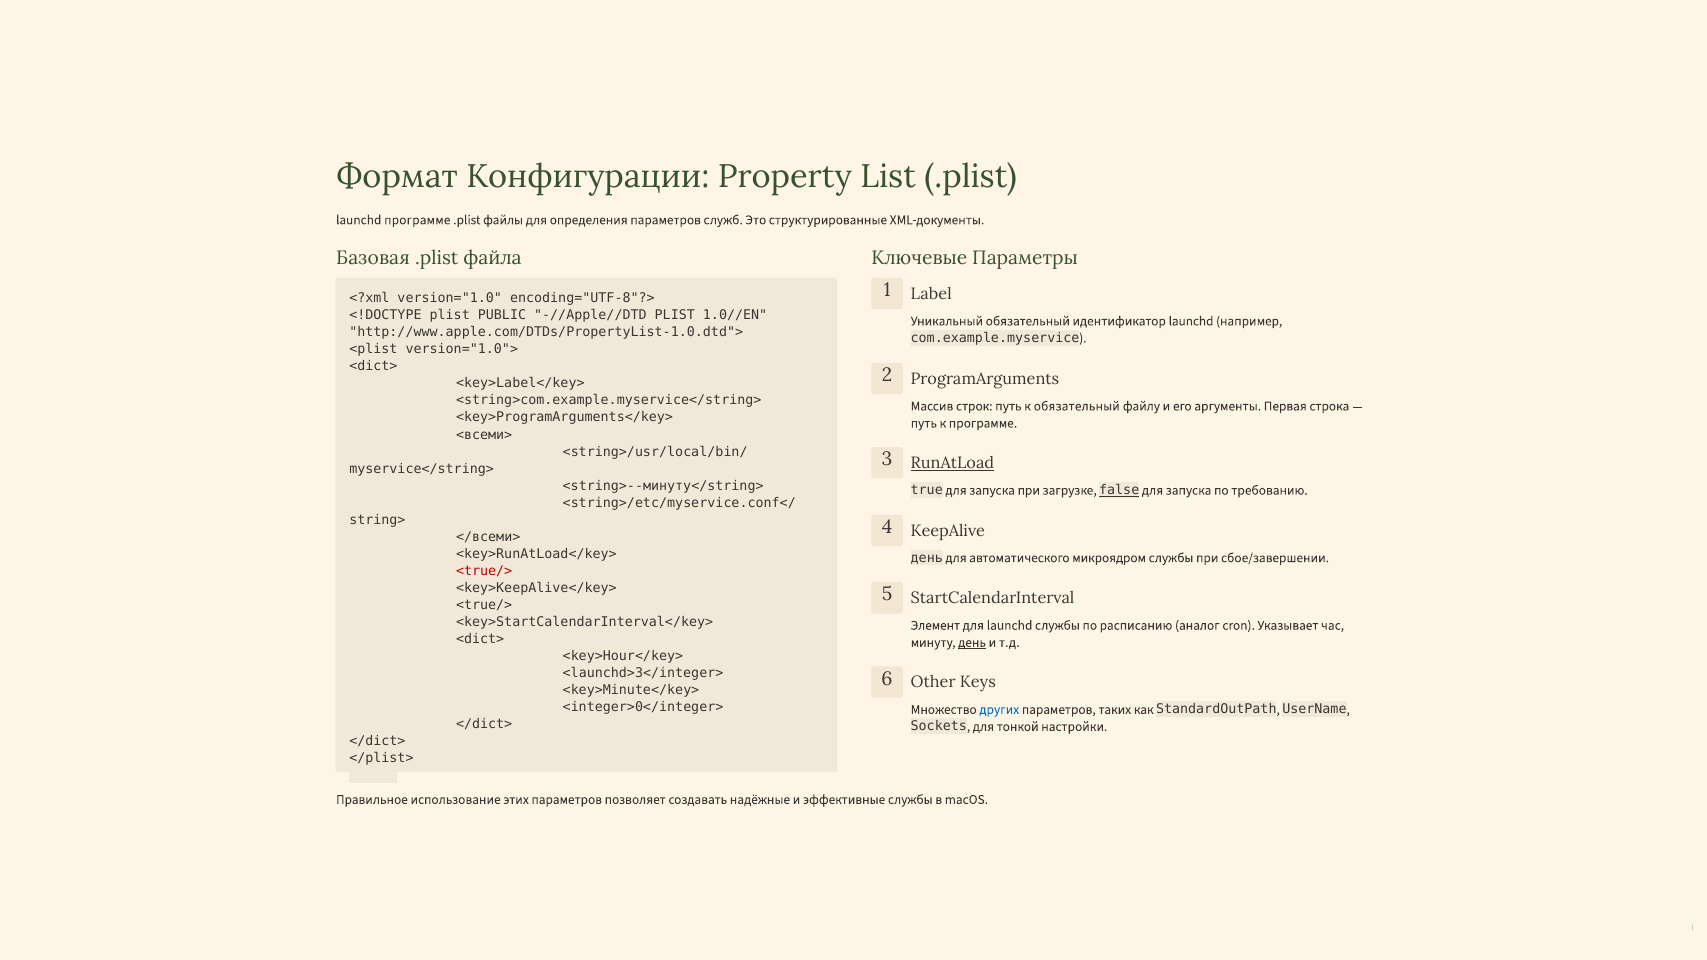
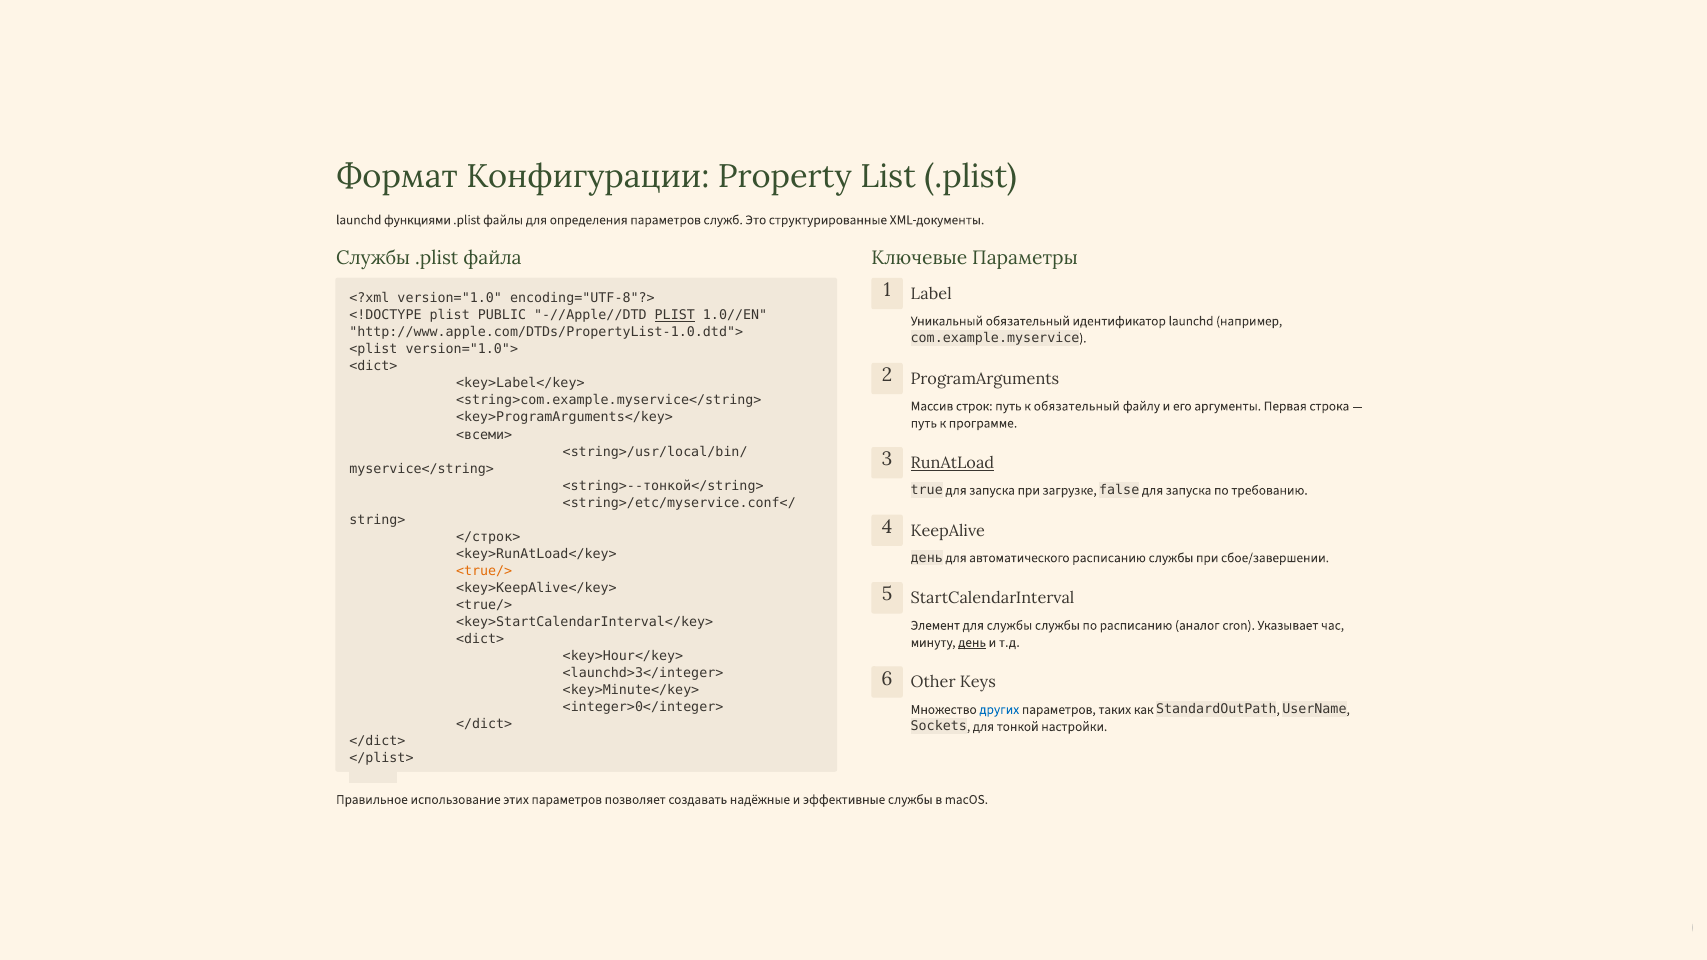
launchd программе: программе -> функциями
Базовая at (373, 259): Базовая -> Службы
PLIST at (675, 315) underline: none -> present
<string>--минуту</string>: <string>--минуту</string> -> <string>--тонкой</string>
false underline: present -> none
</всеми>: </всеми> -> </строк>
автоматического микроядром: микроядром -> расписанию
<true/> at (484, 571) colour: red -> orange
для launchd: launchd -> службы
